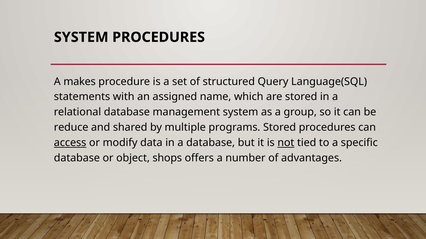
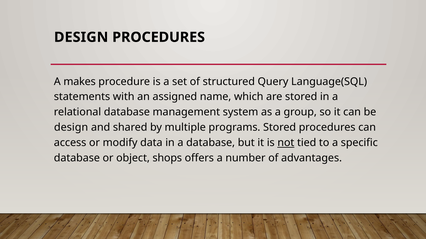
SYSTEM at (81, 37): SYSTEM -> DESIGN
reduce at (71, 128): reduce -> design
access underline: present -> none
